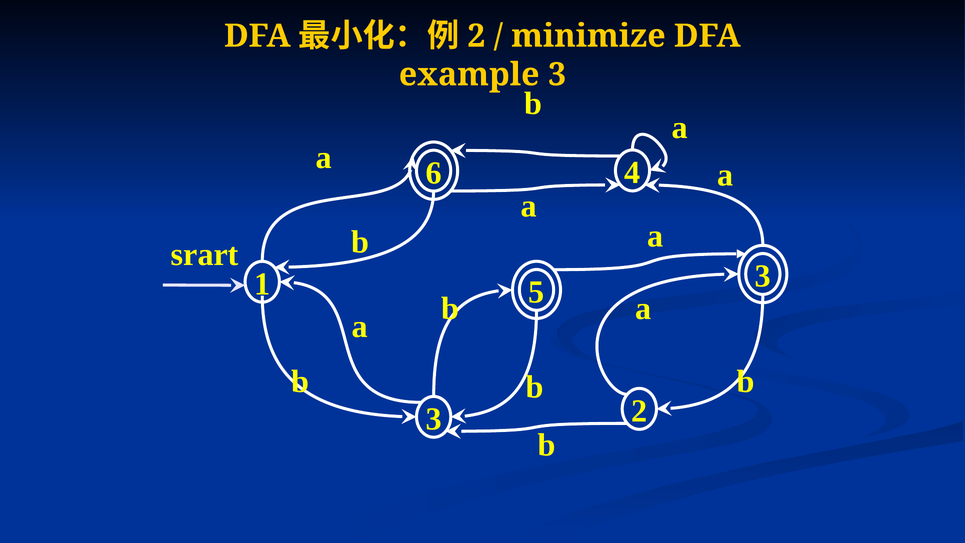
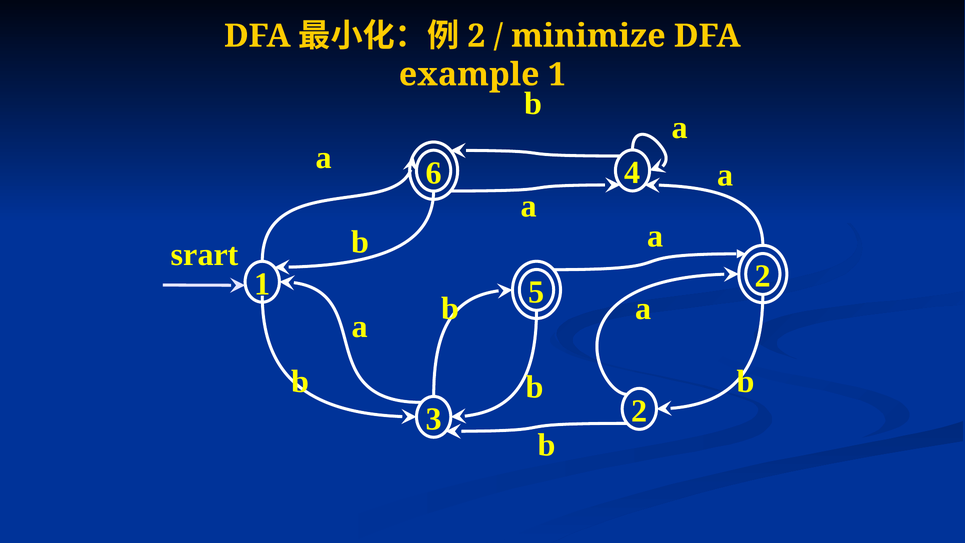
example 3: 3 -> 1
5 3: 3 -> 2
